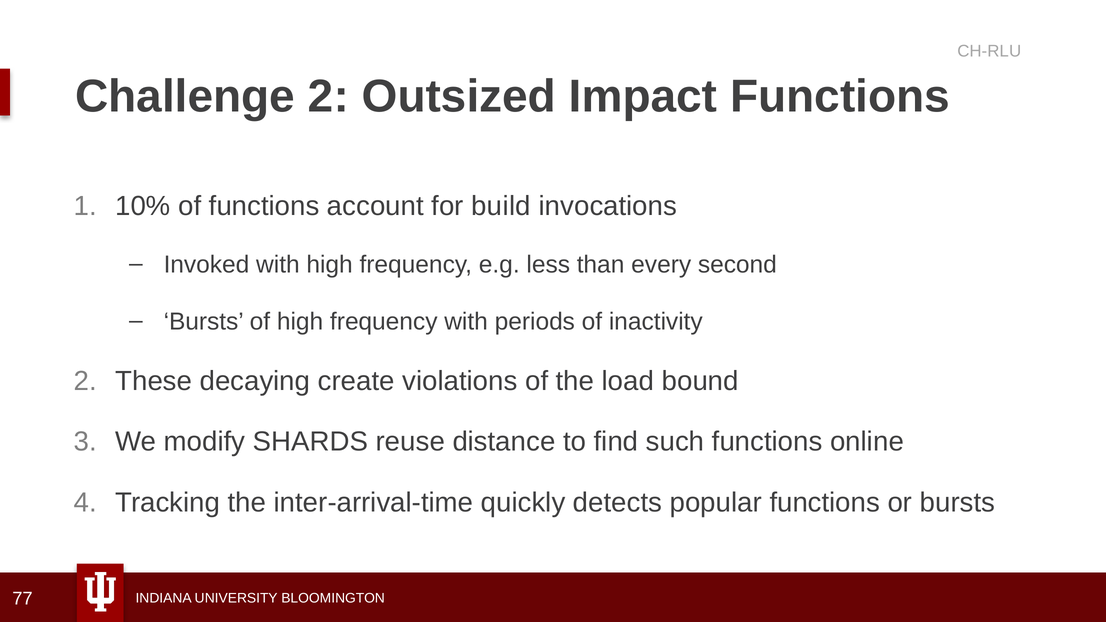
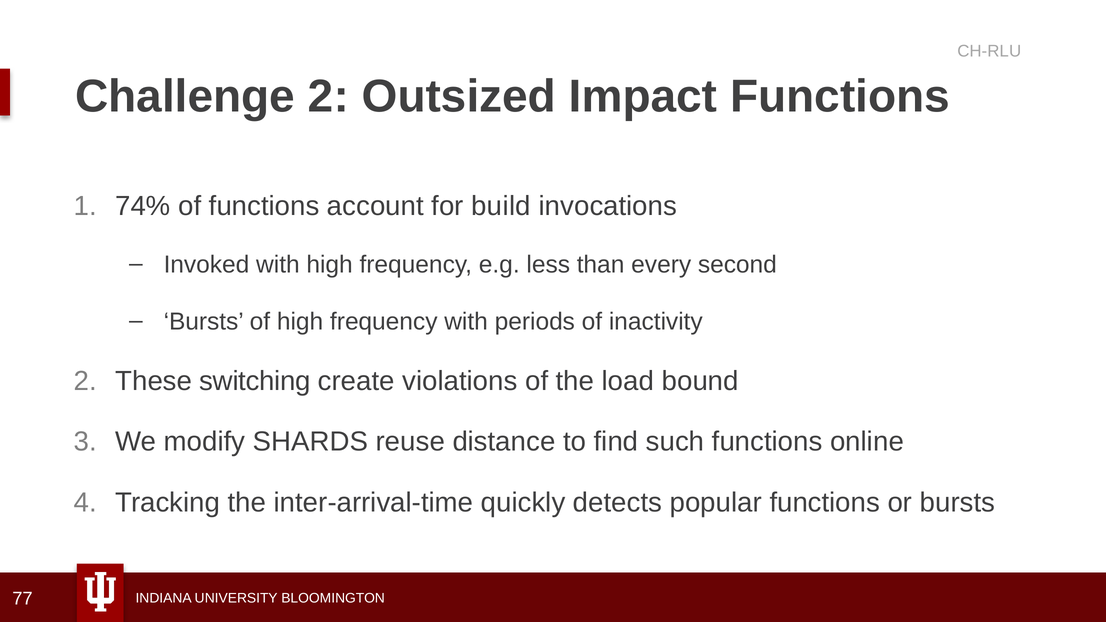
10%: 10% -> 74%
decaying: decaying -> switching
